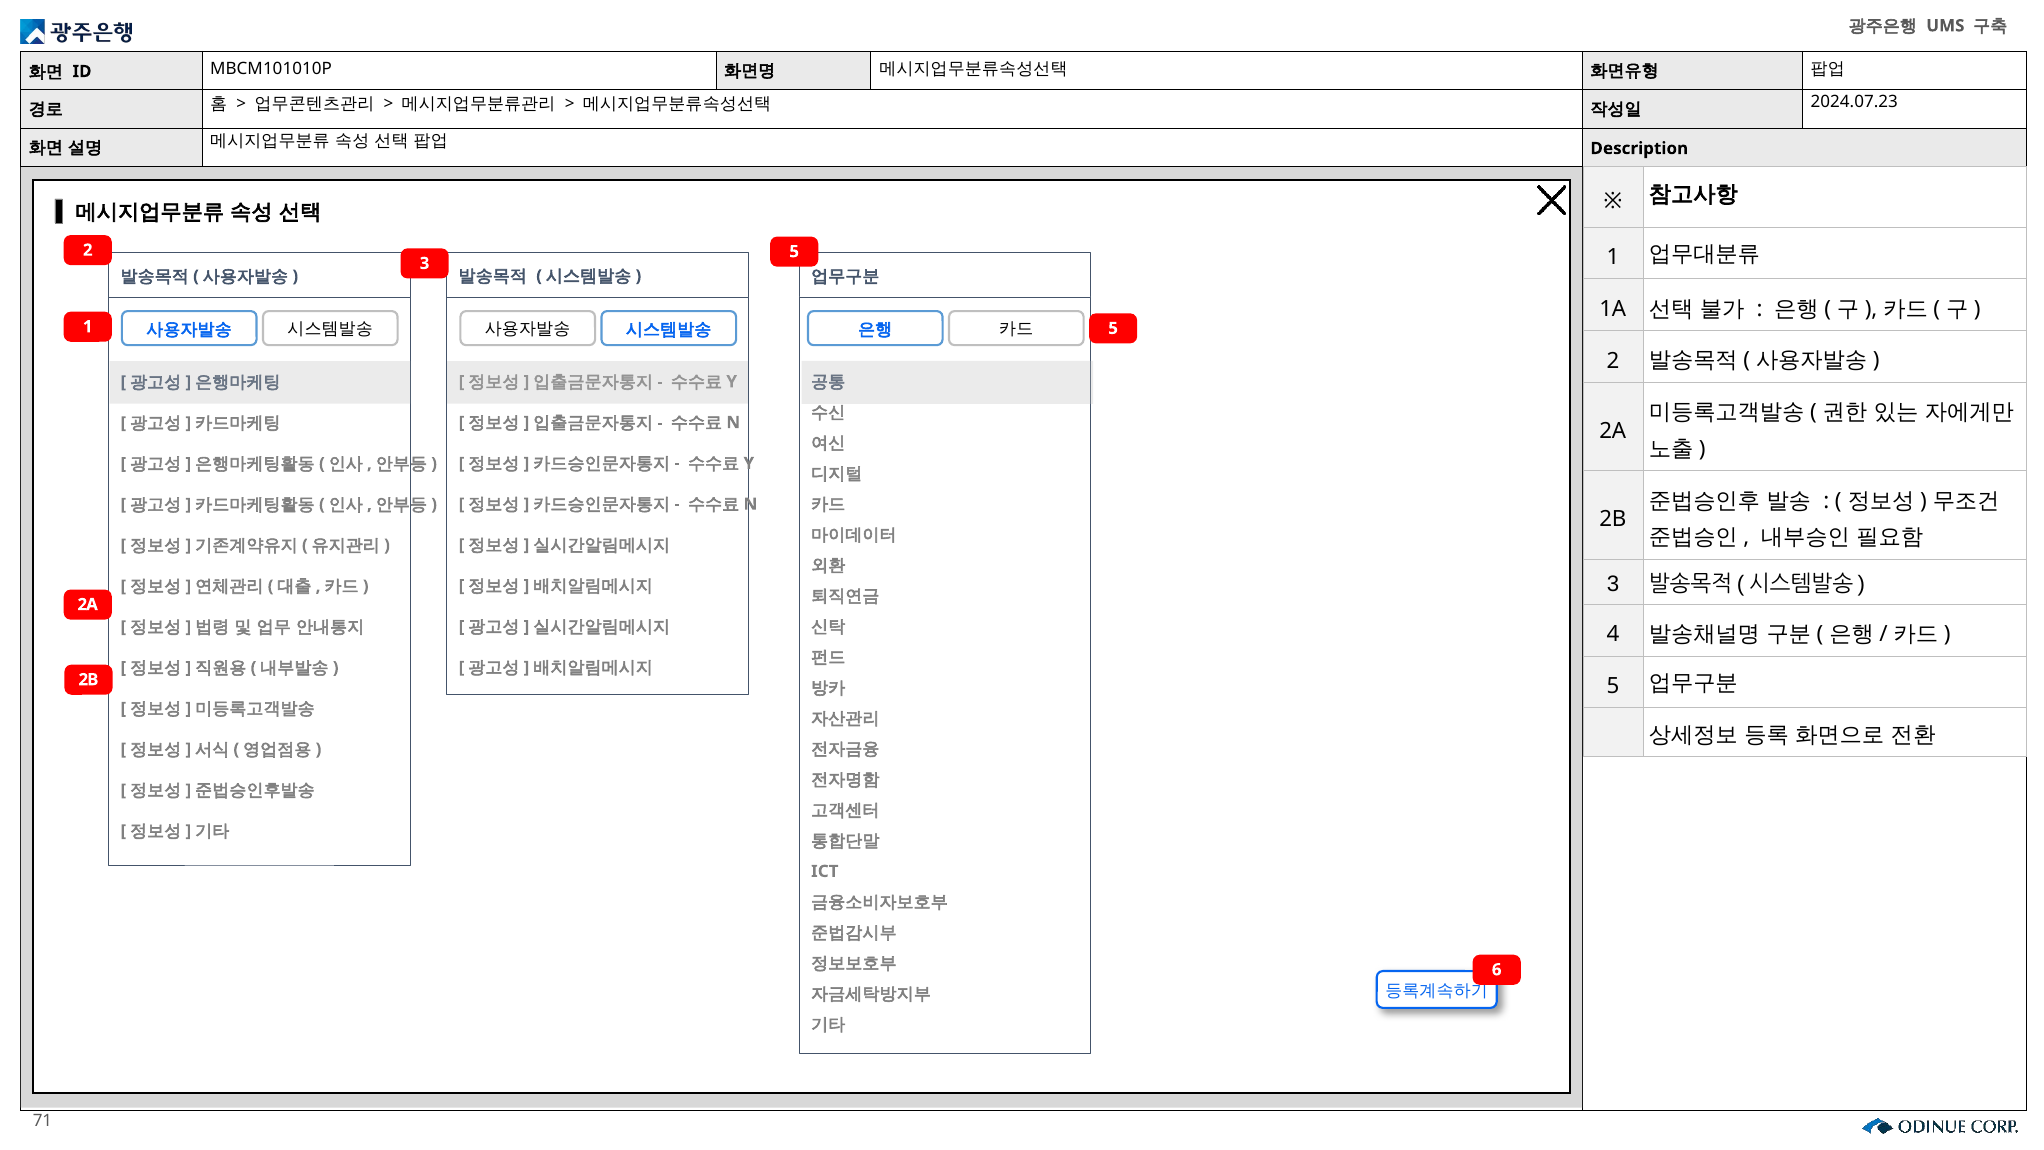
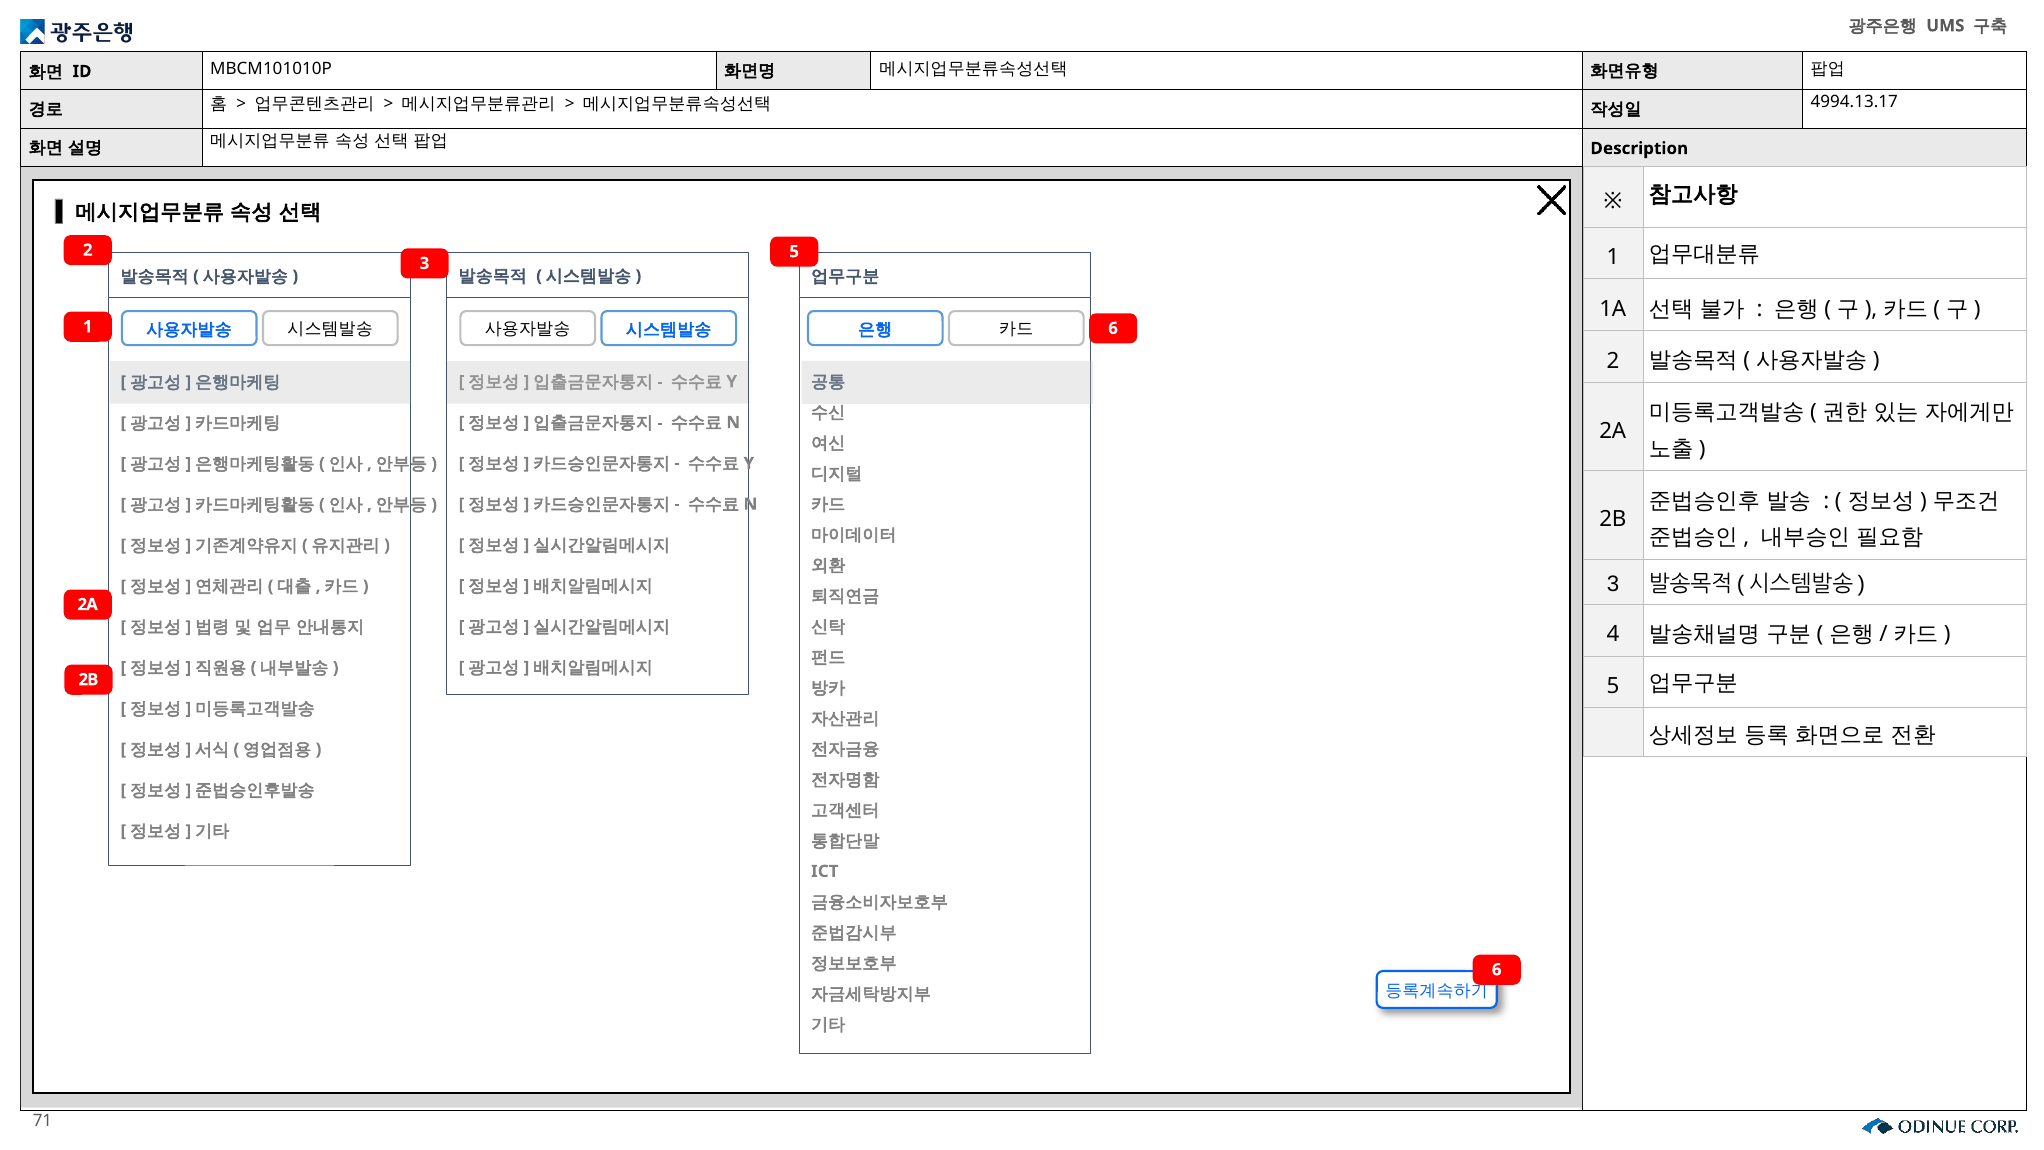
2024.07.23: 2024.07.23 -> 4994.13.17
1 5: 5 -> 6
